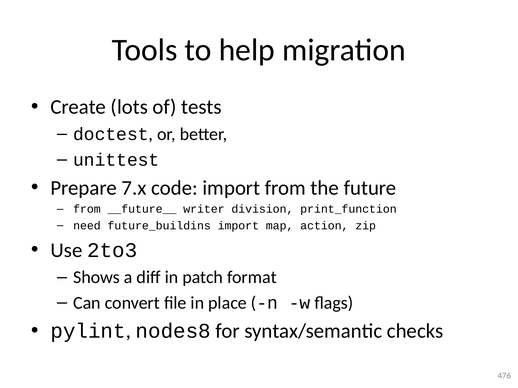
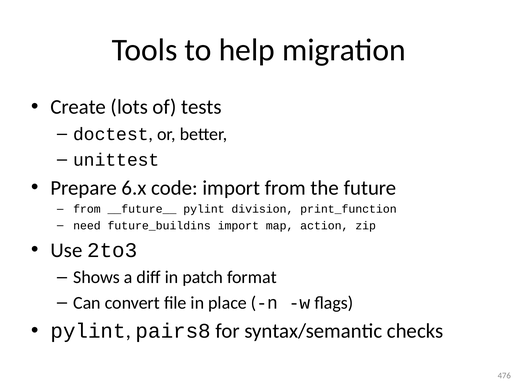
7.x: 7.x -> 6.x
__future__ writer: writer -> pylint
nodes8: nodes8 -> pairs8
